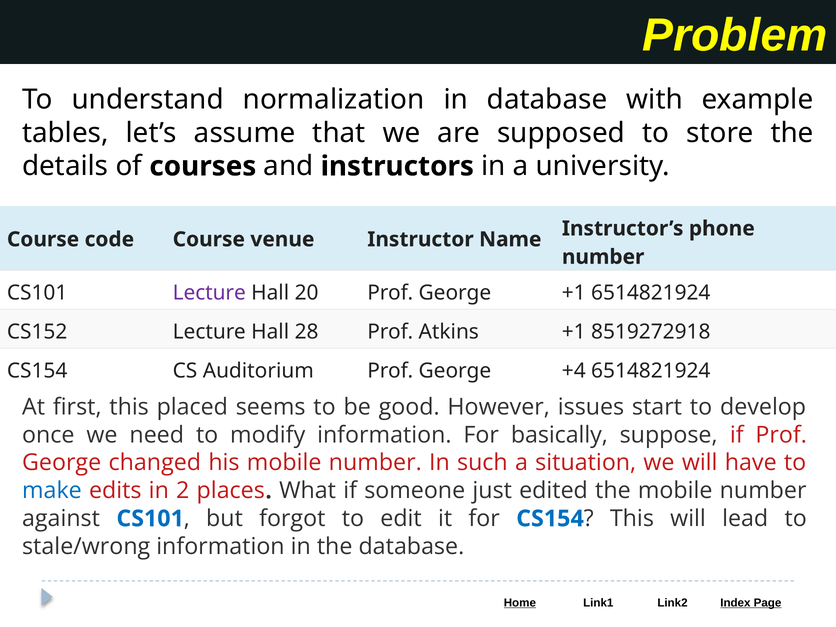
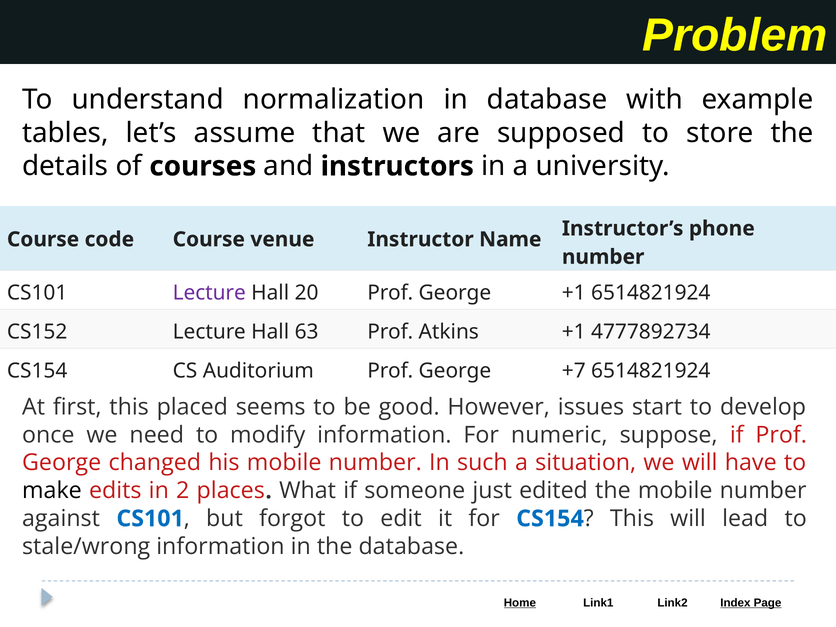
28: 28 -> 63
8519272918: 8519272918 -> 4777892734
+4: +4 -> +7
basically: basically -> numeric
make colour: blue -> black
